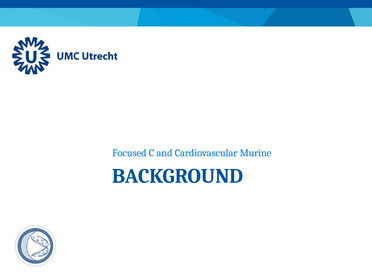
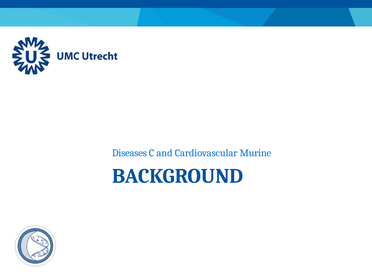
Focused: Focused -> Diseases
